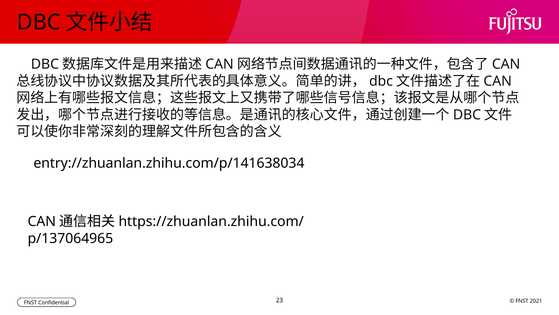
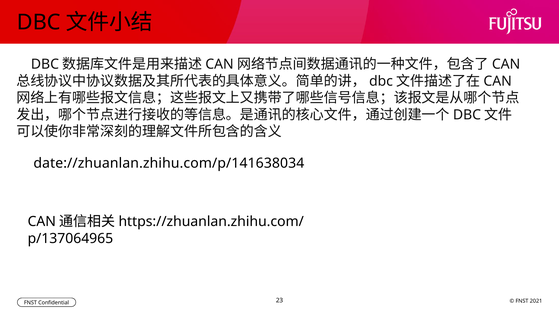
entry://zhuanlan.zhihu.com/p/141638034: entry://zhuanlan.zhihu.com/p/141638034 -> date://zhuanlan.zhihu.com/p/141638034
